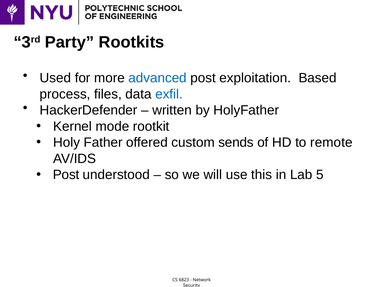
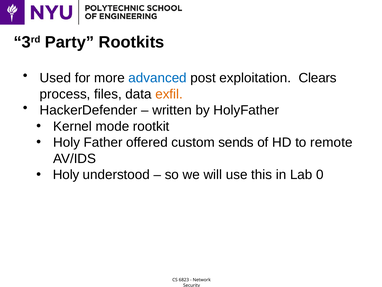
Based: Based -> Clears
exfil colour: blue -> orange
Post at (66, 174): Post -> Holy
5: 5 -> 0
